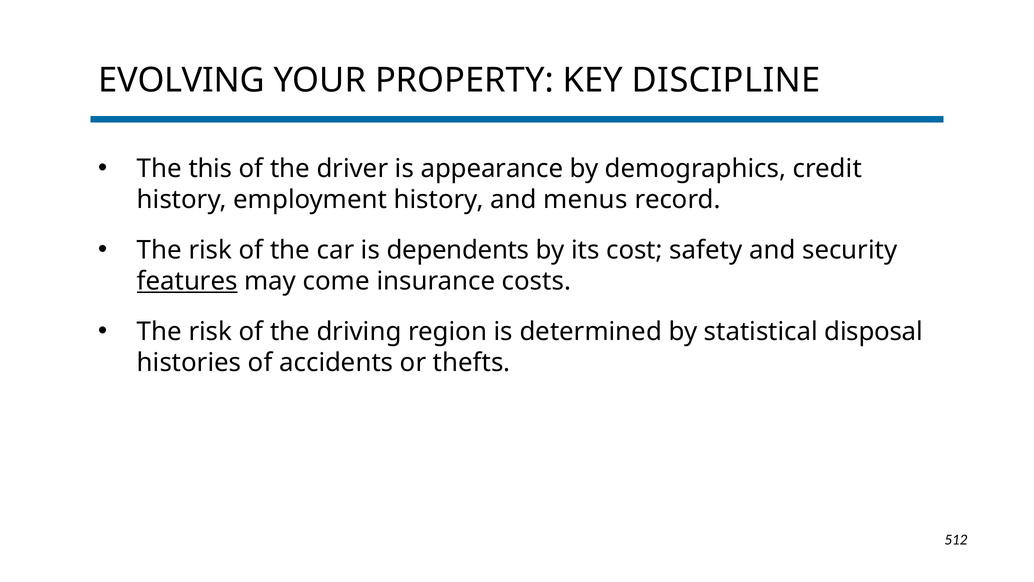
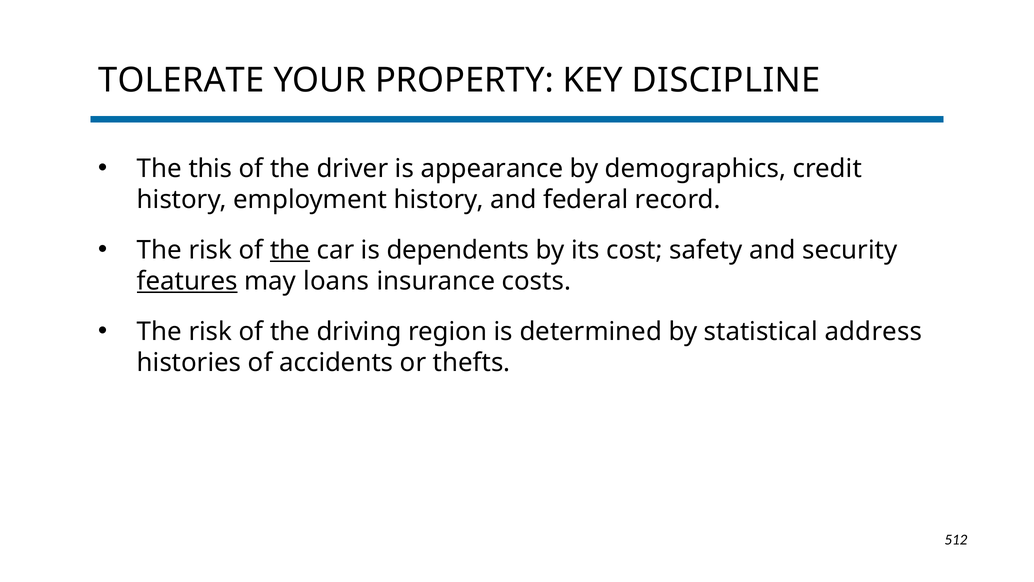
EVOLVING: EVOLVING -> TOLERATE
menus: menus -> federal
the at (290, 250) underline: none -> present
come: come -> loans
disposal: disposal -> address
